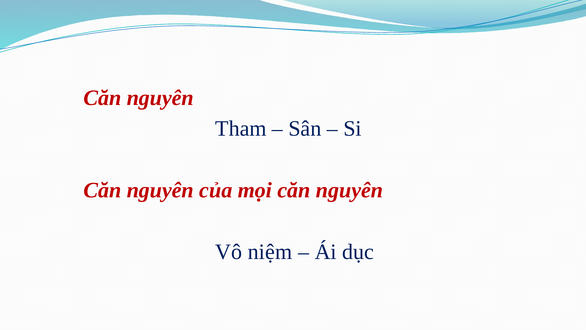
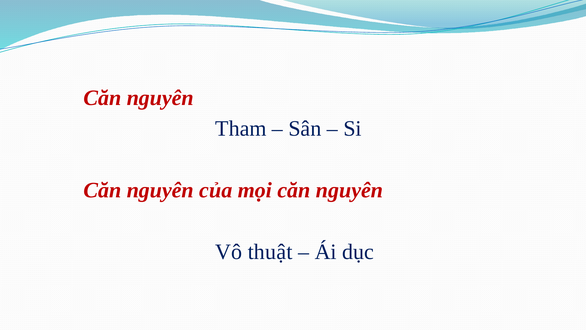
niệm: niệm -> thuật
